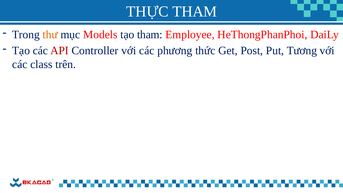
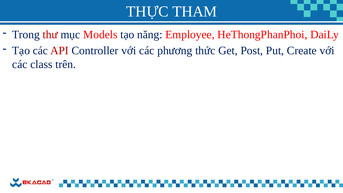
thư colour: orange -> red
tạo tham: tham -> năng
Tương: Tương -> Create
